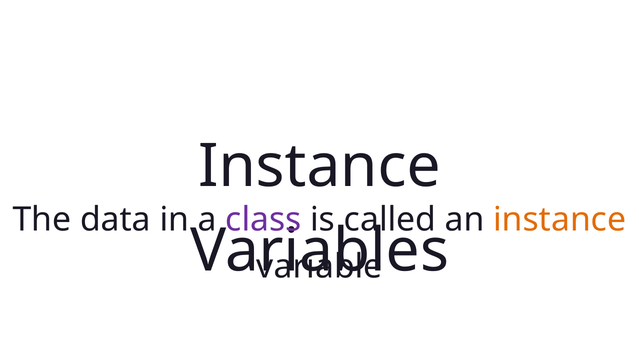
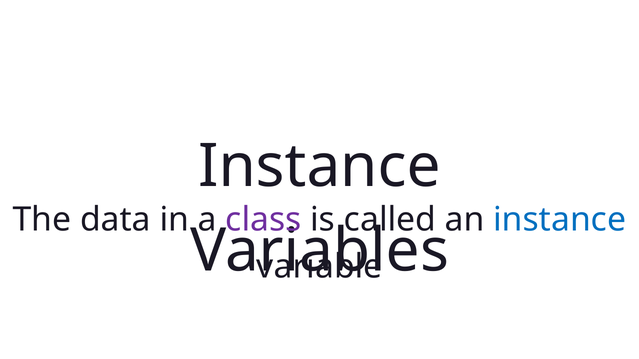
instance at (560, 220) colour: orange -> blue
